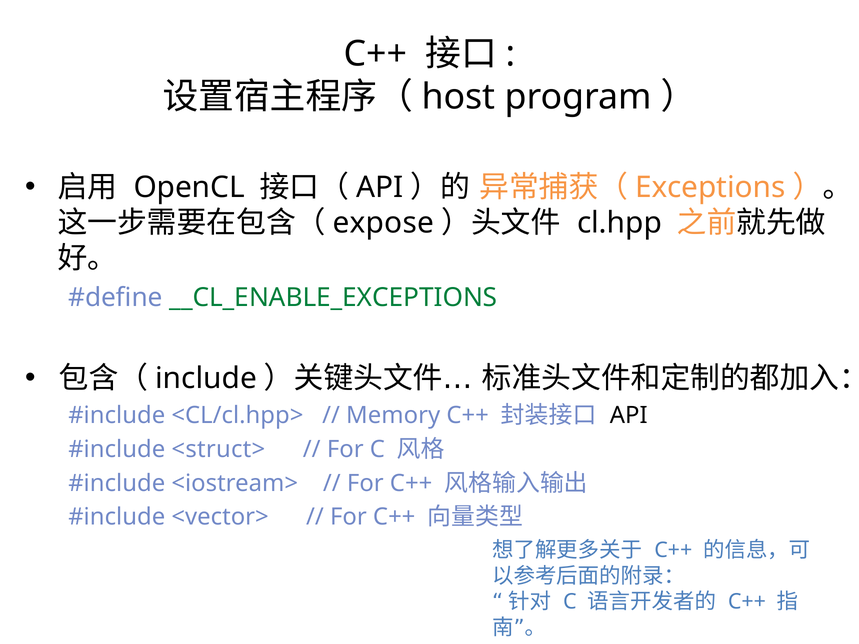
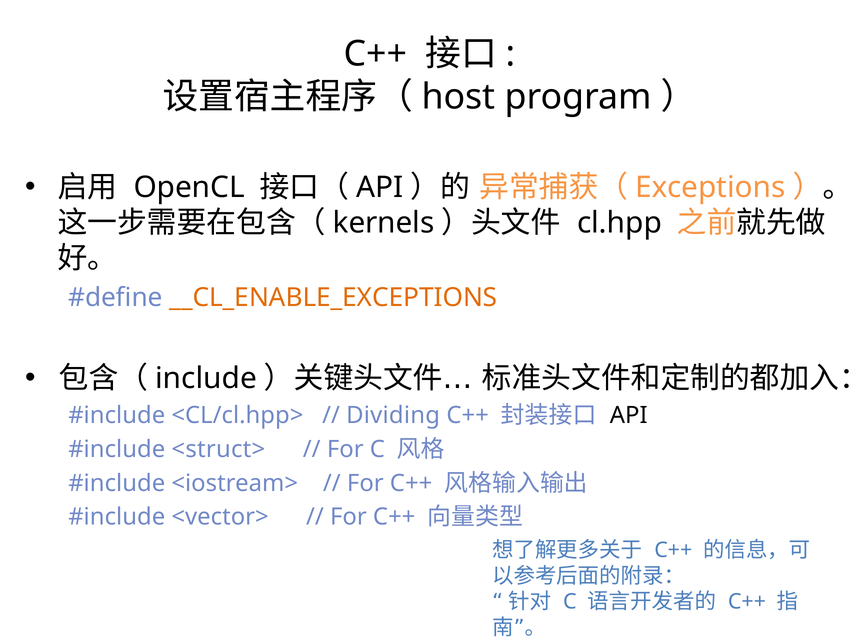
expose: expose -> kernels
__CL_ENABLE_EXCEPTIONS colour: green -> orange
Memory: Memory -> Dividing
